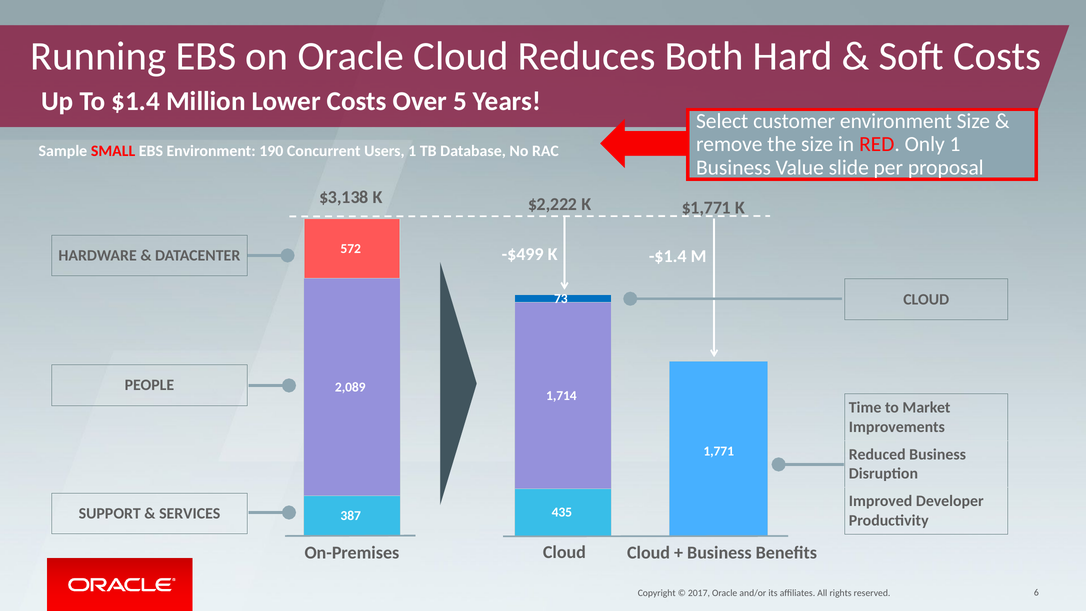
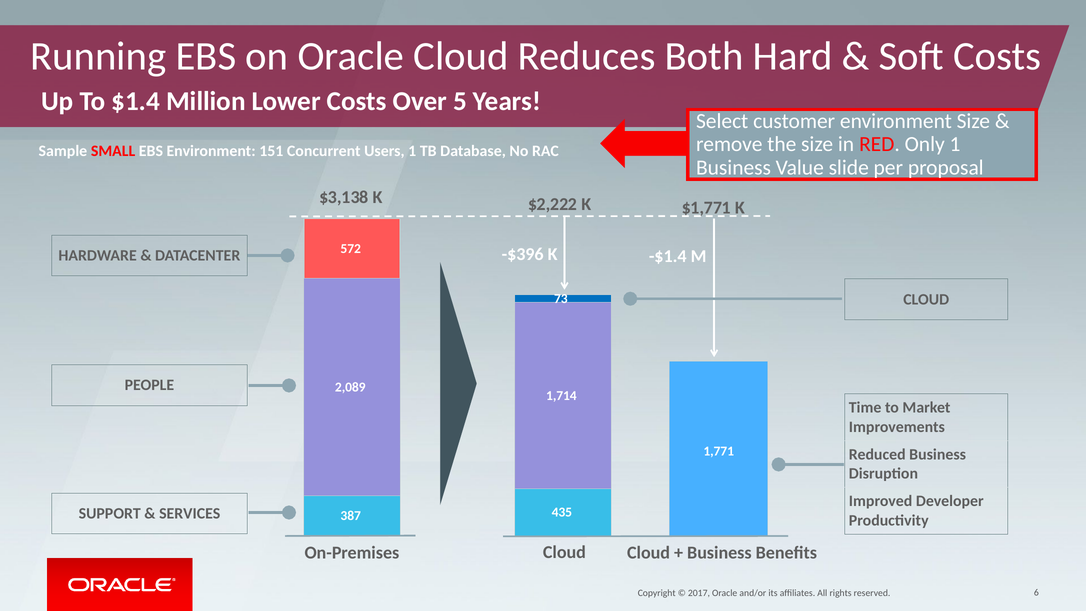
190: 190 -> 151
-$499: -$499 -> -$396
